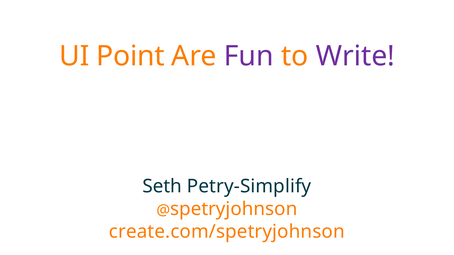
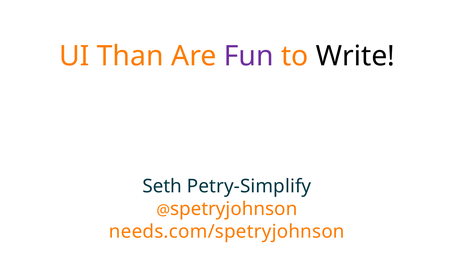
Point: Point -> Than
Write colour: purple -> black
create.com/spetryjohnson: create.com/spetryjohnson -> needs.com/spetryjohnson
